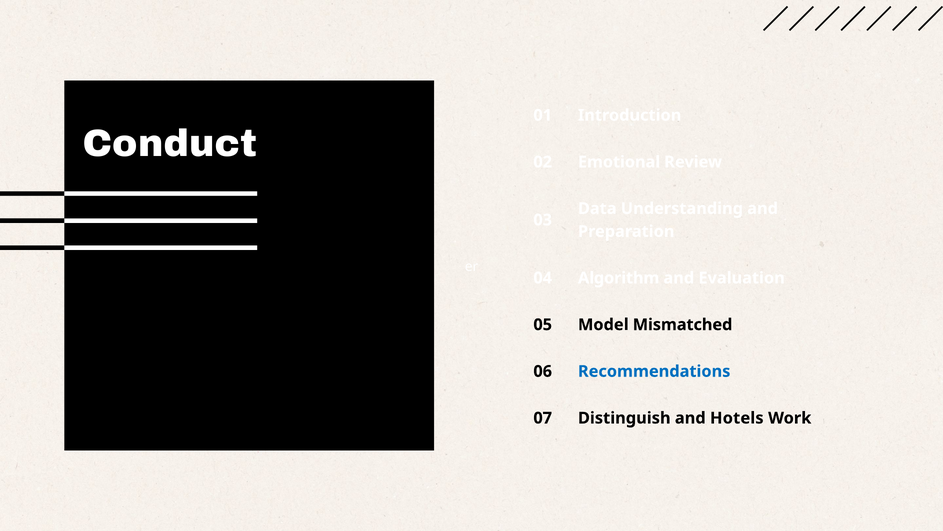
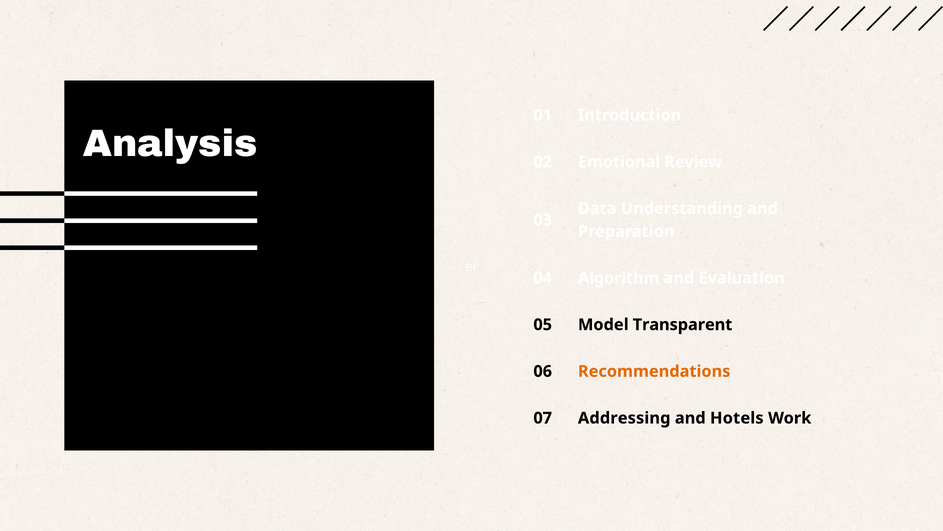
Conduct: Conduct -> Analysis
Mismatched: Mismatched -> Transparent
Recommendations colour: blue -> orange
Distinguish: Distinguish -> Addressing
